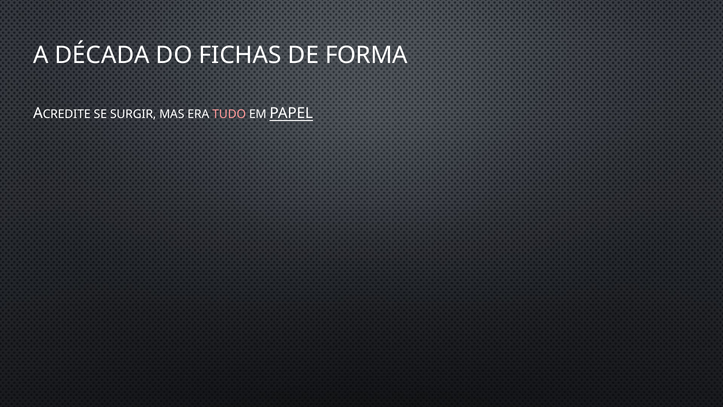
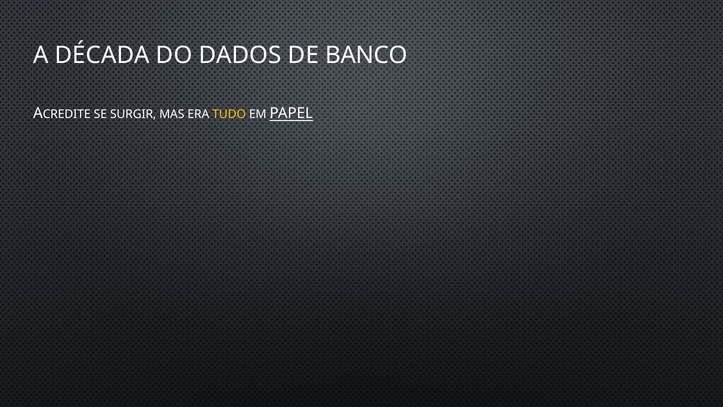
FICHAS: FICHAS -> DADOS
FORMA: FORMA -> BANCO
TUDO colour: pink -> yellow
